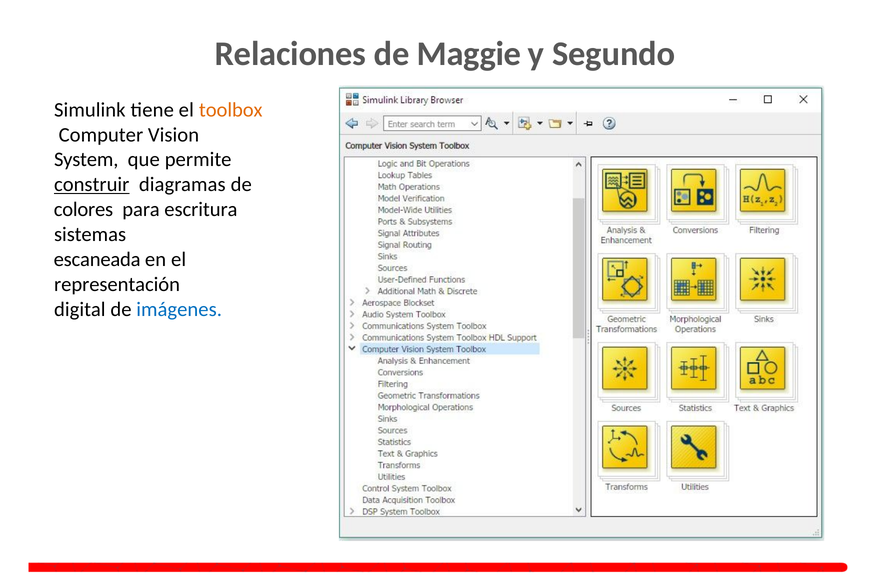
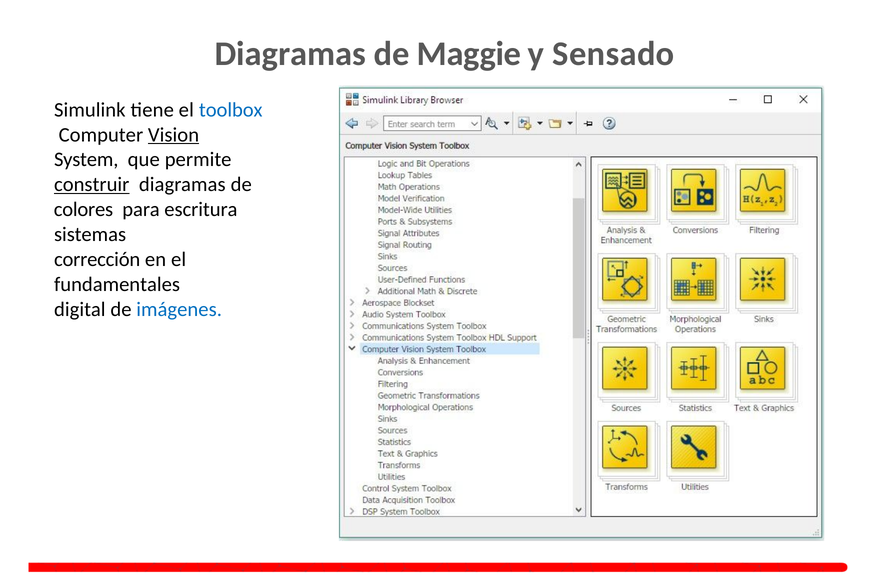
Relaciones at (290, 54): Relaciones -> Diagramas
Segundo: Segundo -> Sensado
toolbox colour: orange -> blue
Vision underline: none -> present
escaneada: escaneada -> corrección
representación: representación -> fundamentales
